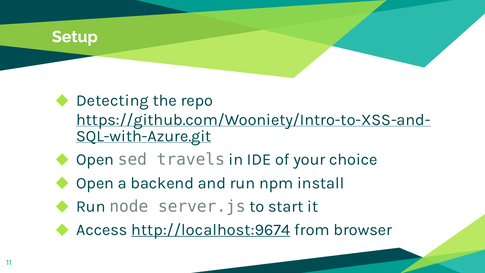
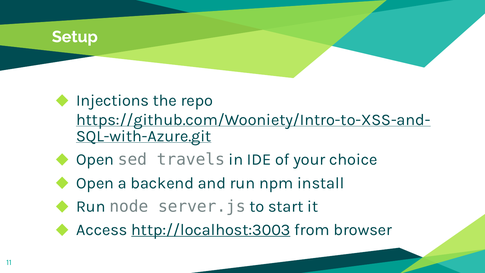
Detecting: Detecting -> Injections
http://localhost:9674: http://localhost:9674 -> http://localhost:3003
